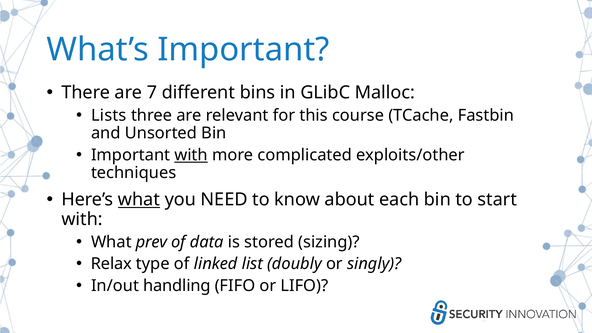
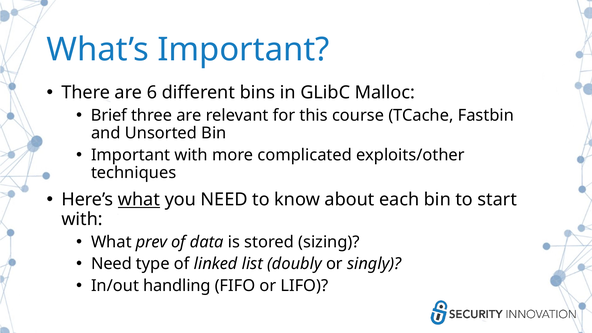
7: 7 -> 6
Lists: Lists -> Brief
with at (191, 155) underline: present -> none
Relax at (111, 264): Relax -> Need
